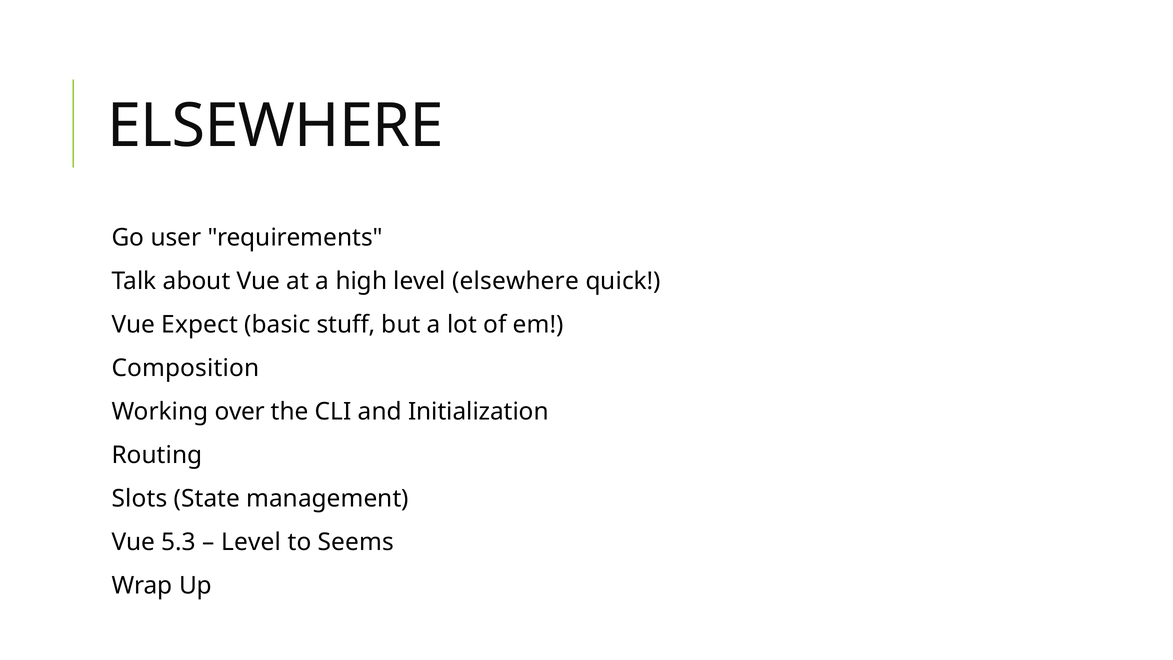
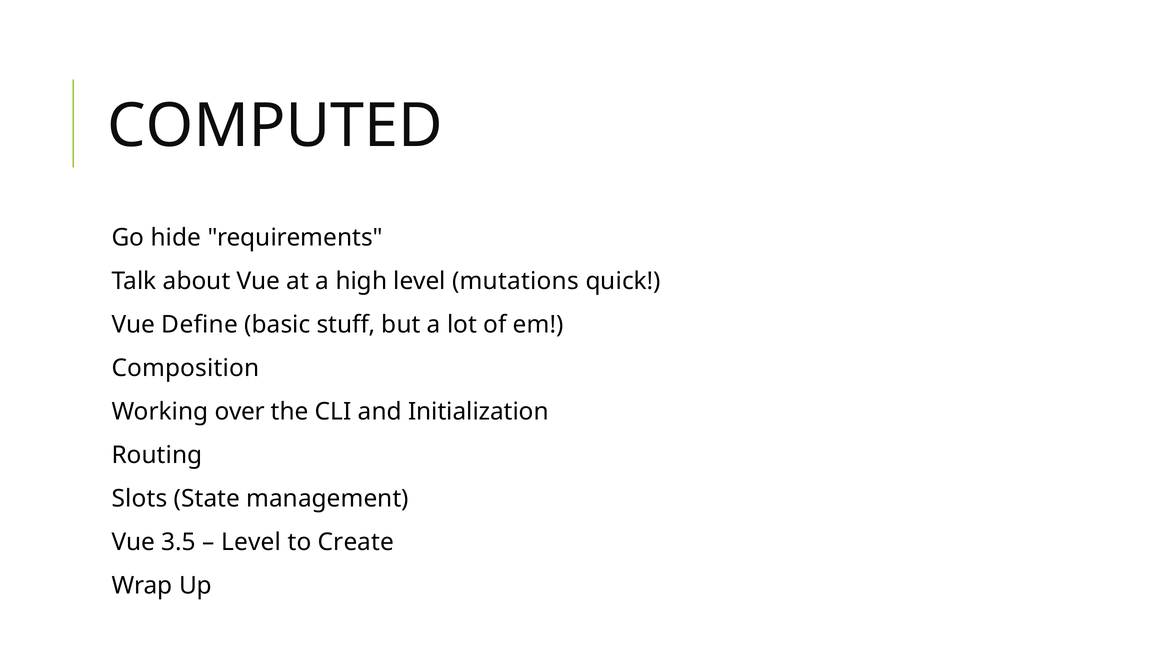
ELSEWHERE at (275, 126): ELSEWHERE -> COMPUTED
user: user -> hide
level elsewhere: elsewhere -> mutations
Expect: Expect -> Define
5.3: 5.3 -> 3.5
Seems: Seems -> Create
